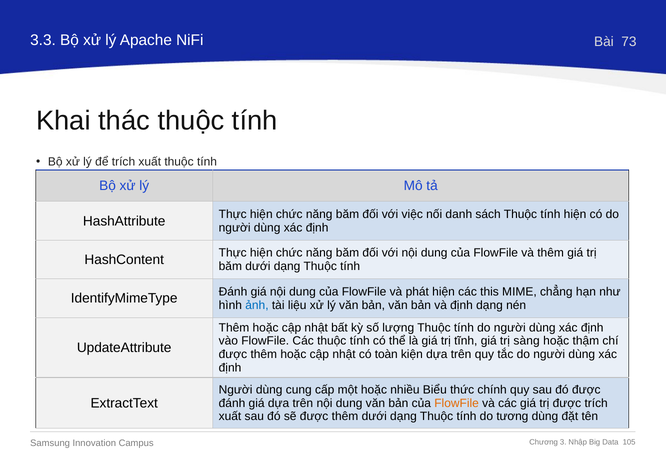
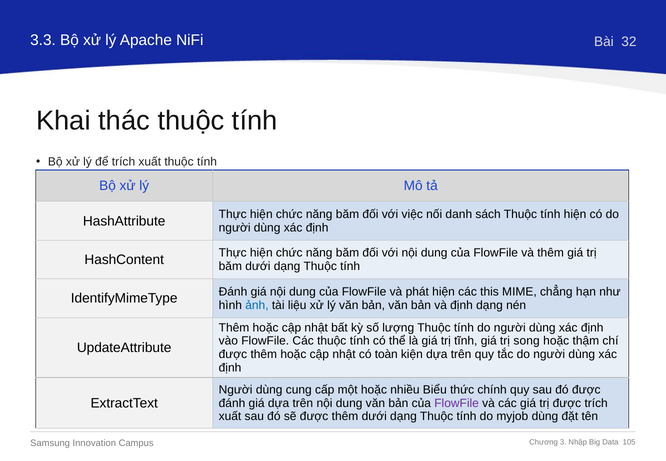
73: 73 -> 32
sàng: sàng -> song
FlowFile at (457, 403) colour: orange -> purple
tương: tương -> myjob
